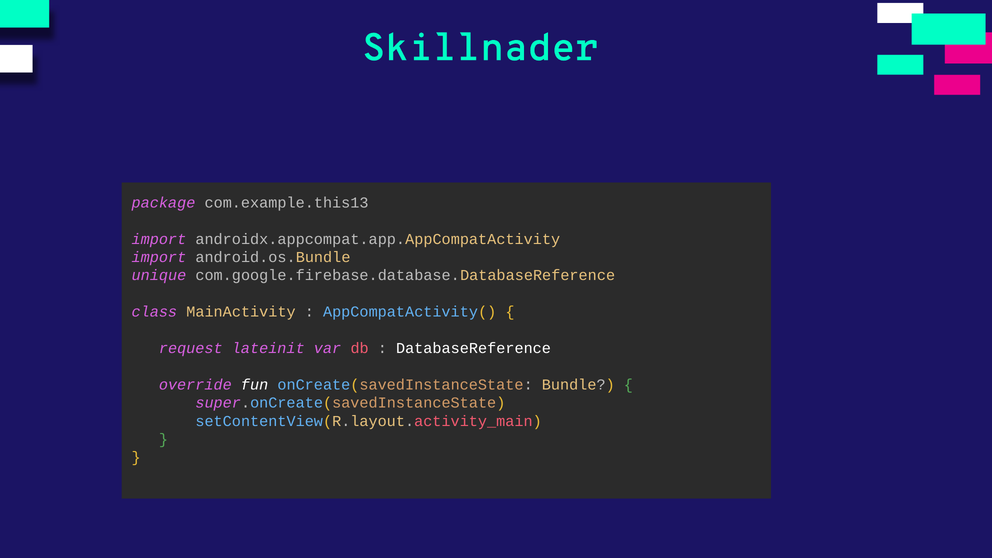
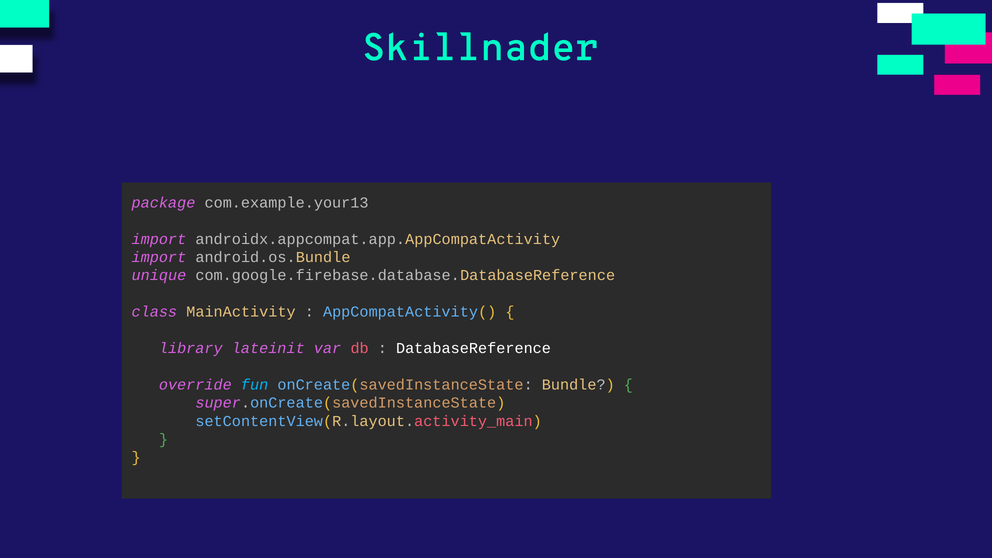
com.example.this13: com.example.this13 -> com.example.your13
request: request -> library
fun colour: white -> light blue
